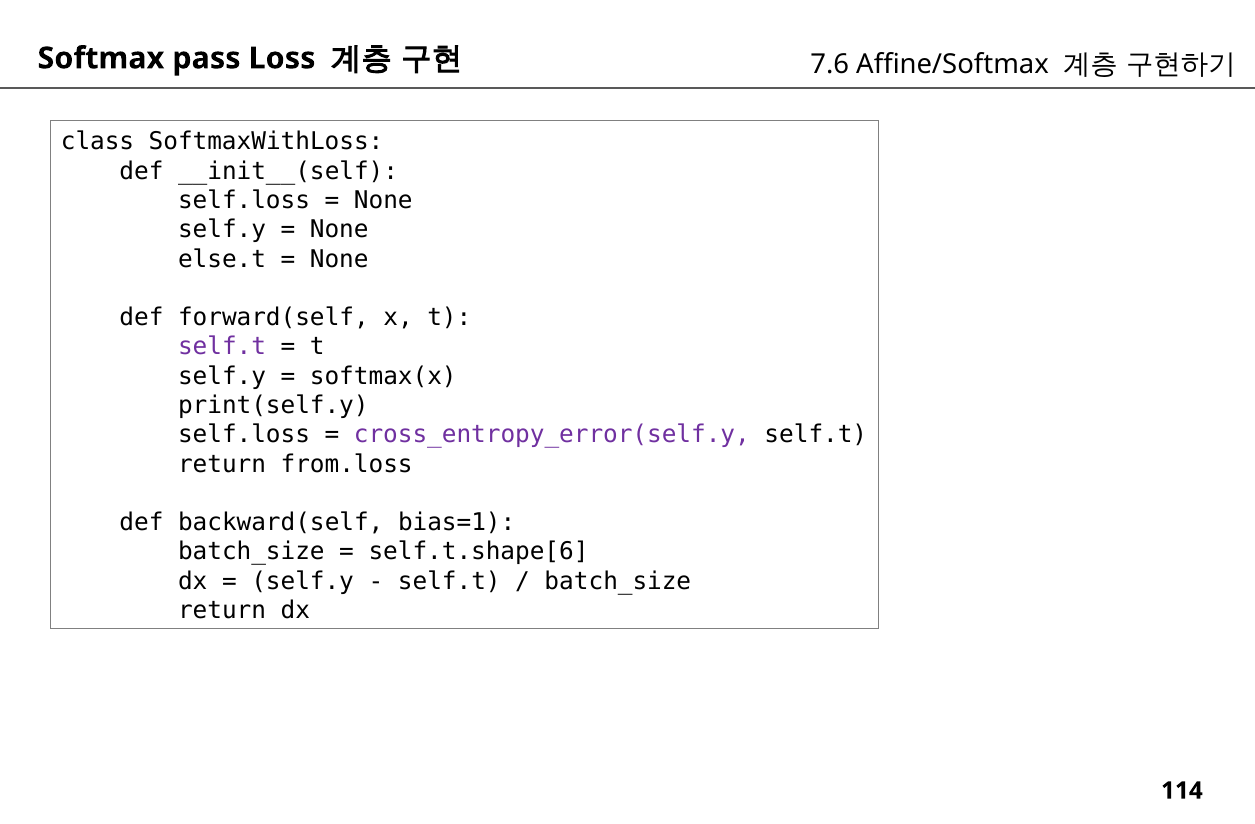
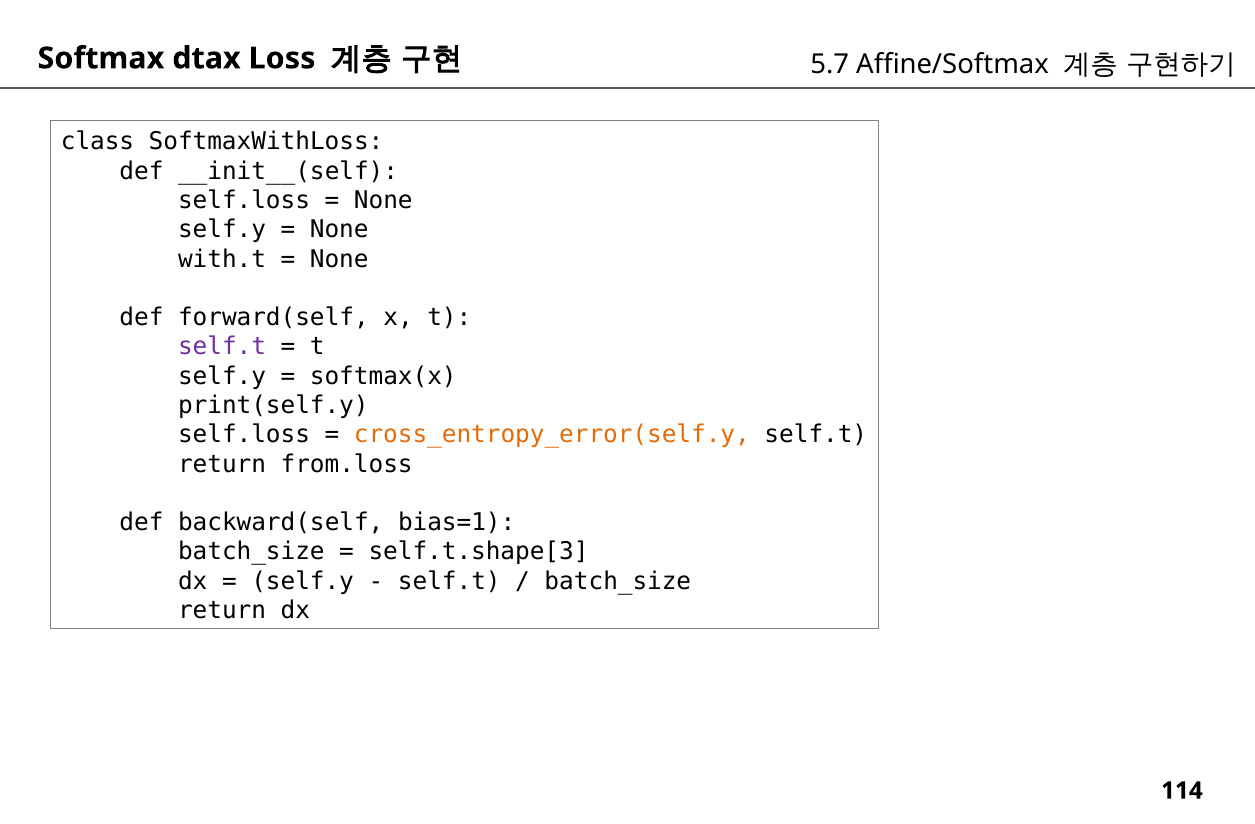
pass: pass -> dtax
7.6: 7.6 -> 5.7
else.t: else.t -> with.t
cross_entropy_error(self.y colour: purple -> orange
self.t.shape[6: self.t.shape[6 -> self.t.shape[3
